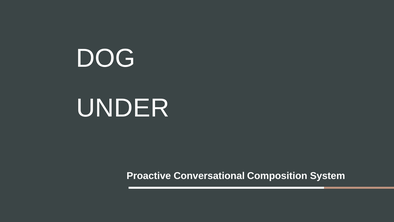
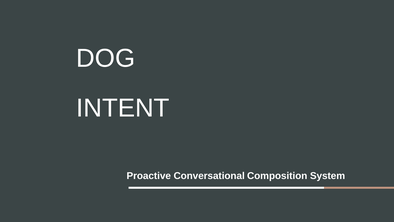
UNDER: UNDER -> INTENT
